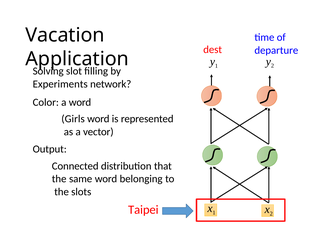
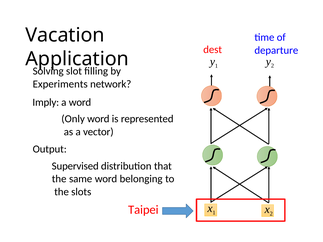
Color: Color -> Imply
Girls: Girls -> Only
Connected: Connected -> Supervised
